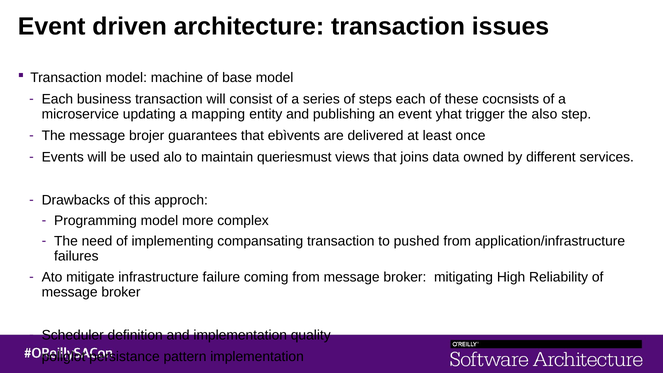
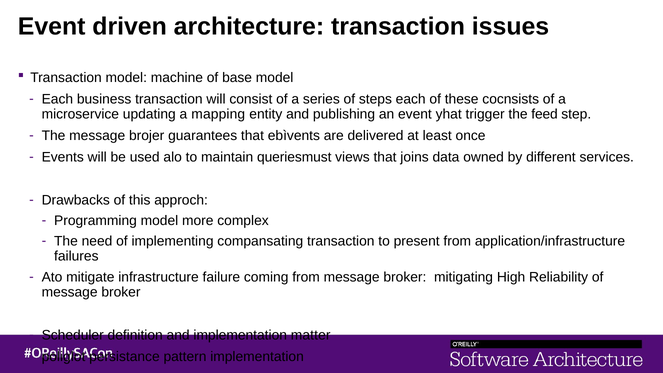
also: also -> feed
pushed: pushed -> present
quality: quality -> matter
